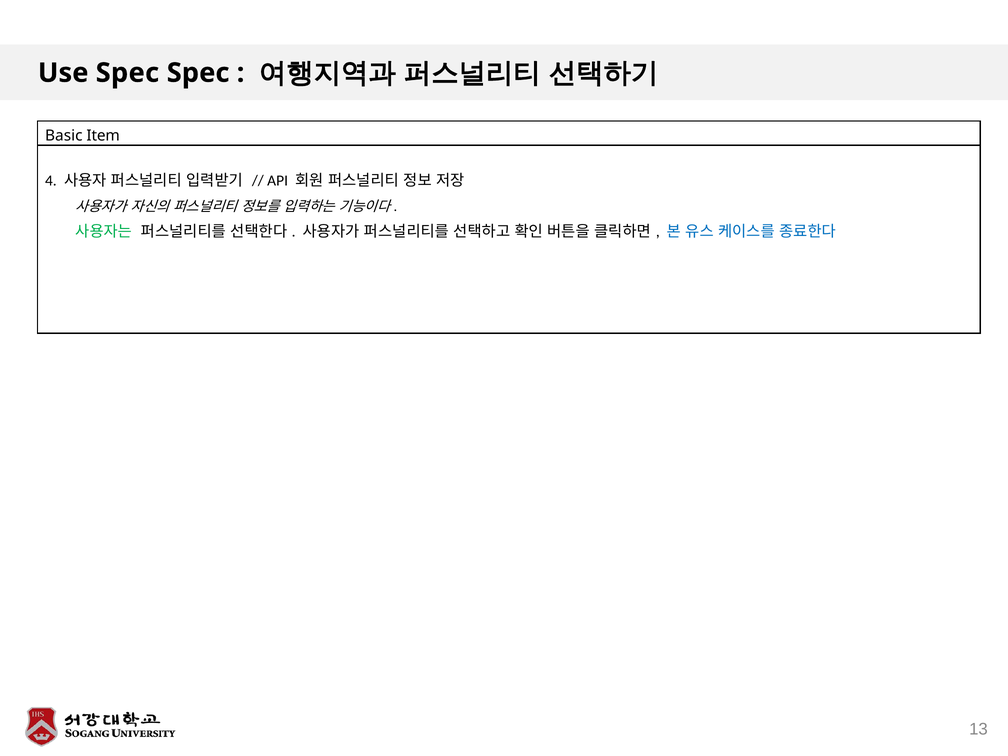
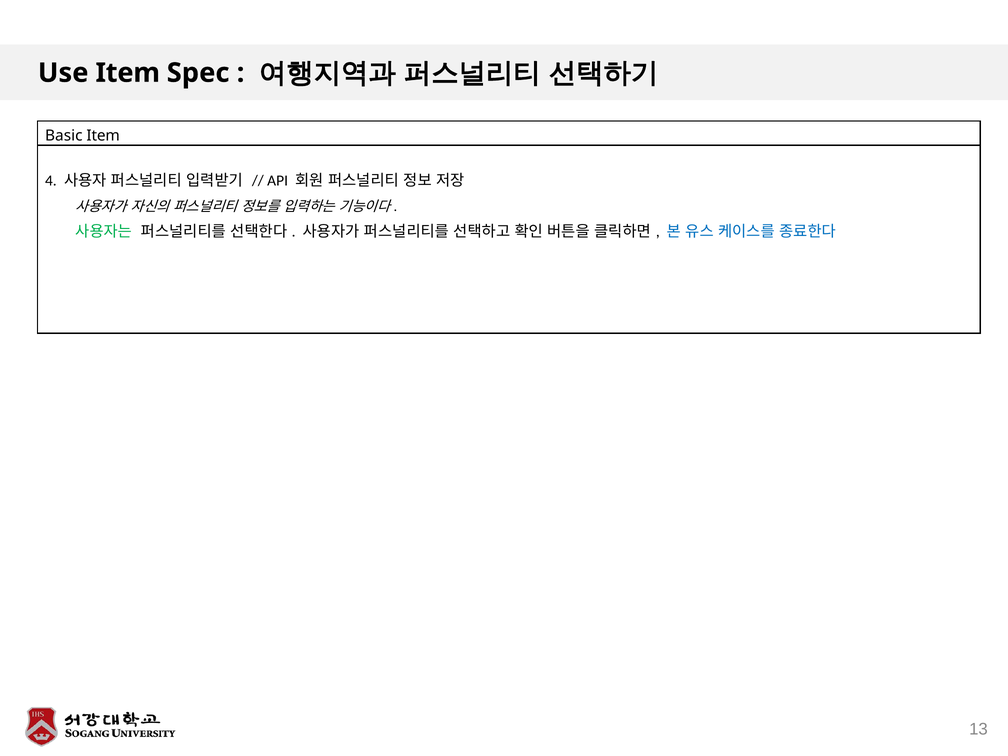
Use Spec: Spec -> Item
